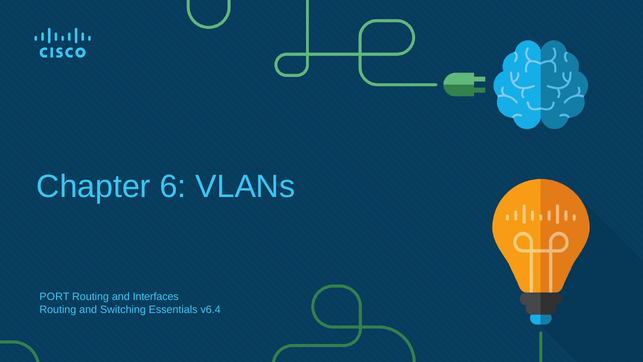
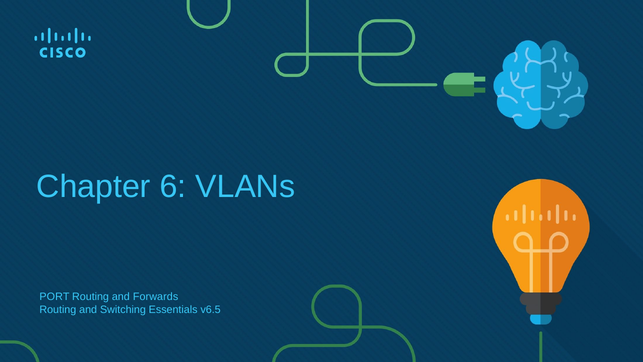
Interfaces: Interfaces -> Forwards
v6.4: v6.4 -> v6.5
